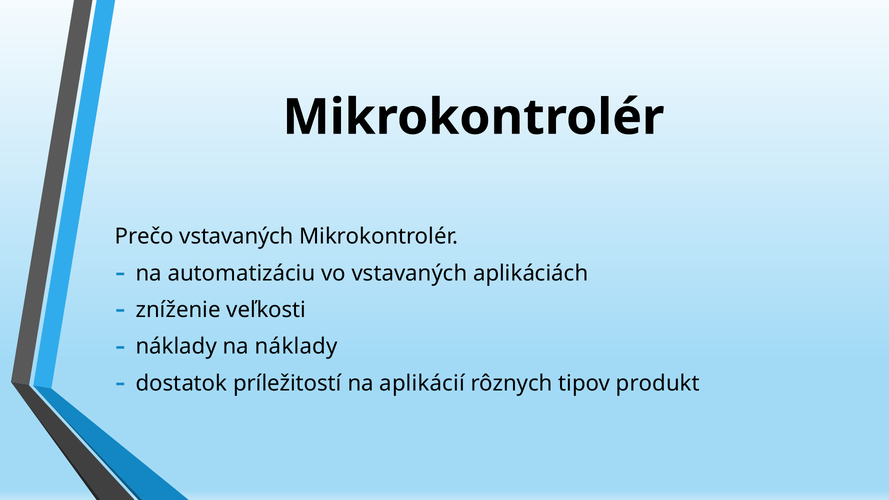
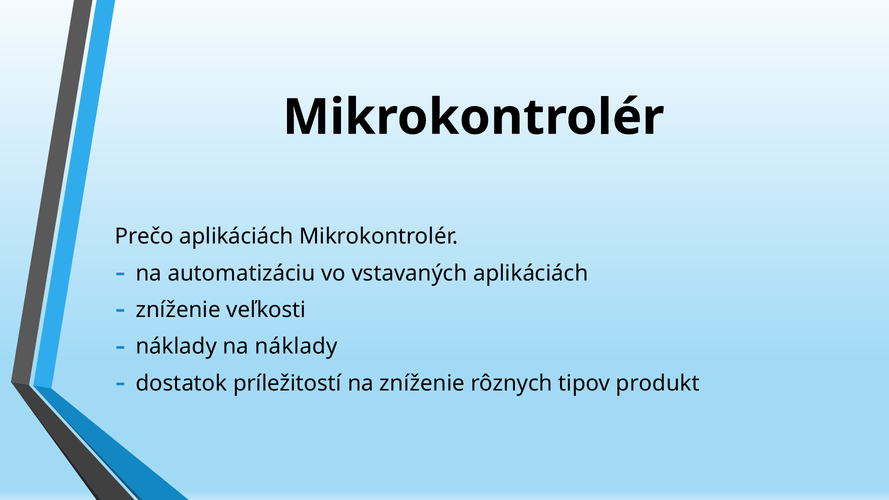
Prečo vstavaných: vstavaných -> aplikáciách
na aplikácií: aplikácií -> zníženie
